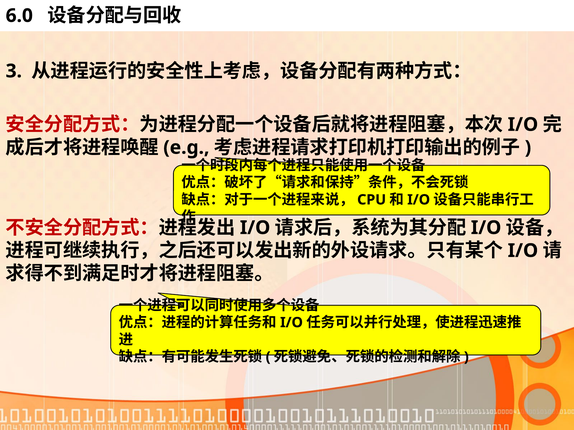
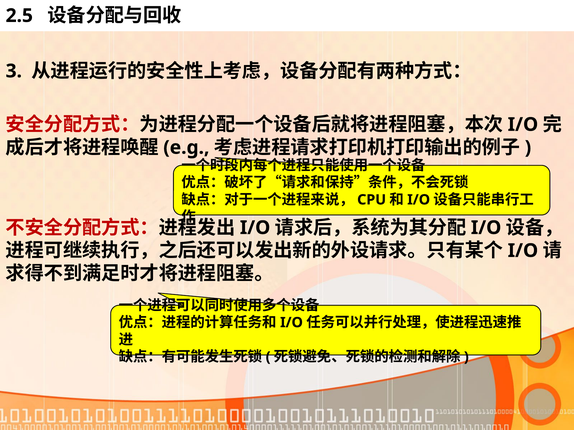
6.0: 6.0 -> 2.5
